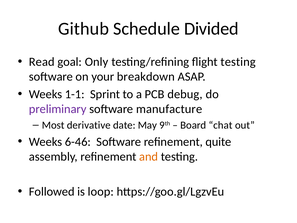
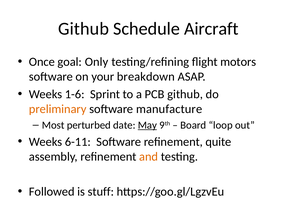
Divided: Divided -> Aircraft
Read: Read -> Once
flight testing: testing -> motors
1-1: 1-1 -> 1-6
PCB debug: debug -> github
preliminary colour: purple -> orange
derivative: derivative -> perturbed
May underline: none -> present
chat: chat -> loop
6-46: 6-46 -> 6-11
loop: loop -> stuff
